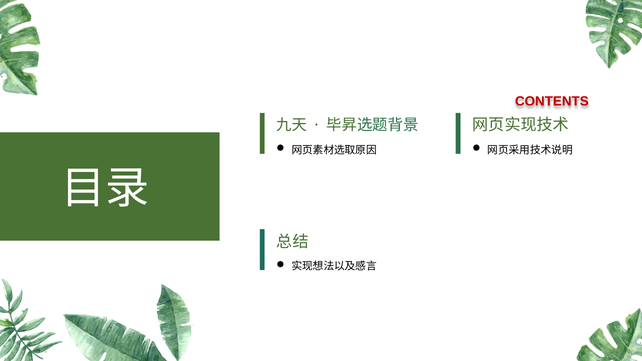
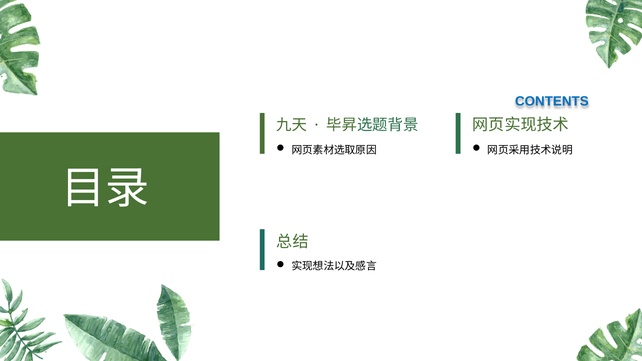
CONTENTS colour: red -> blue
